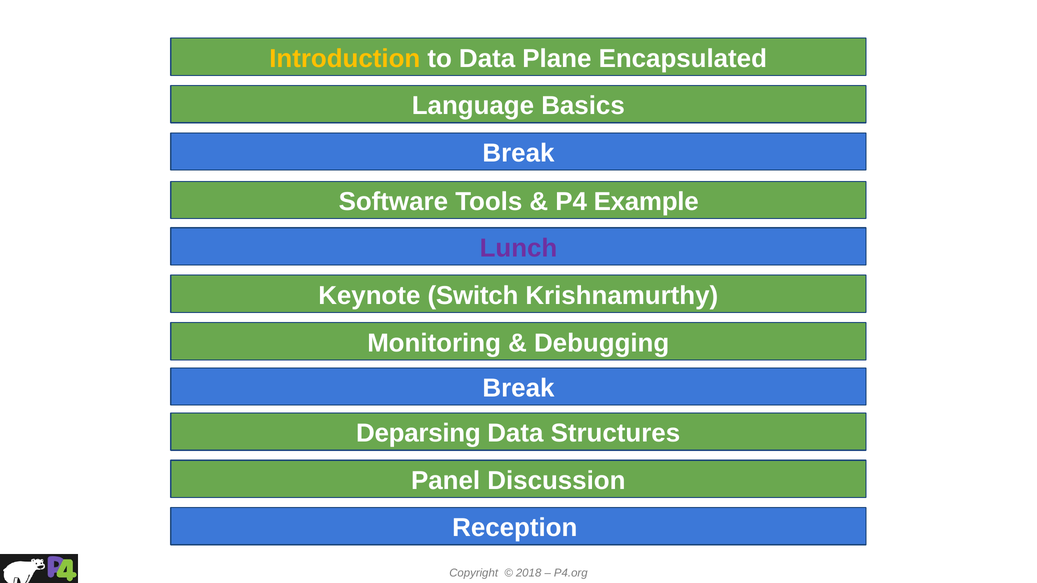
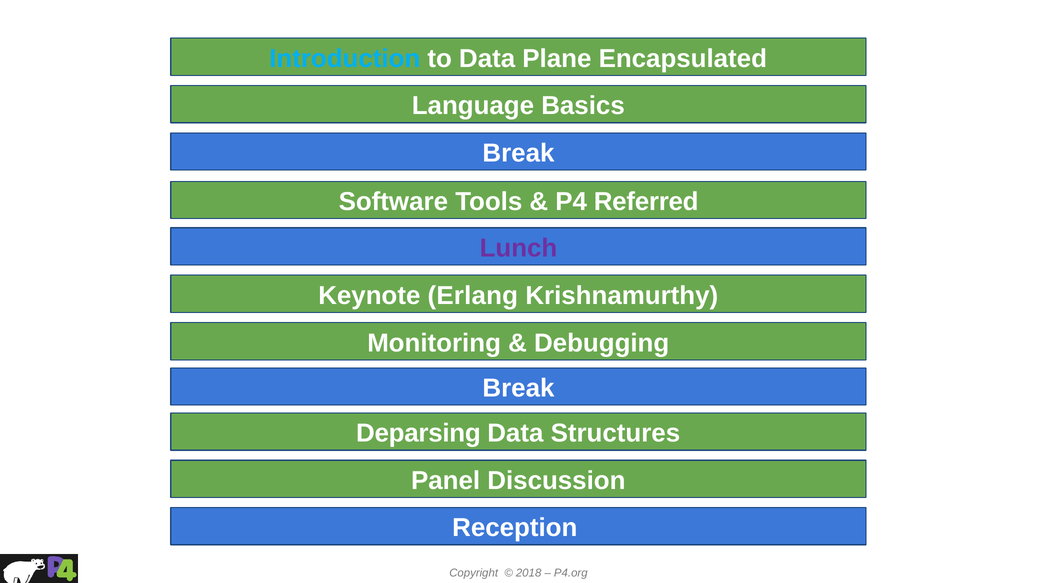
Introduction colour: yellow -> light blue
Example: Example -> Referred
Switch: Switch -> Erlang
